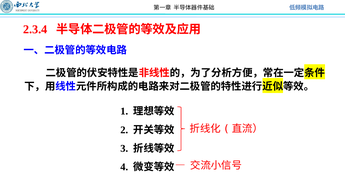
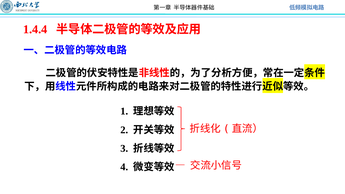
2.3.4: 2.3.4 -> 1.4.4
